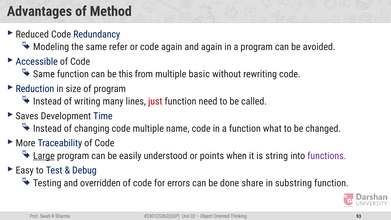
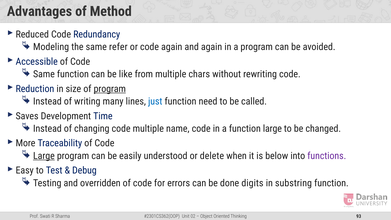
this: this -> like
basic: basic -> chars
program at (110, 89) underline: none -> present
just colour: red -> blue
function what: what -> large
points: points -> delete
string: string -> below
share: share -> digits
